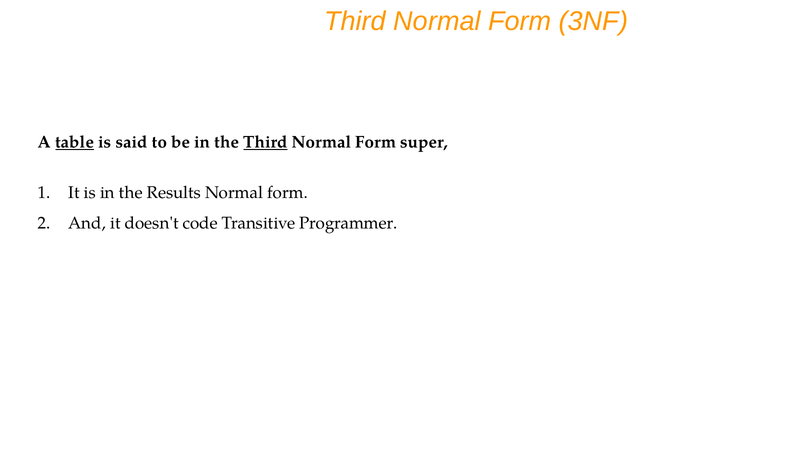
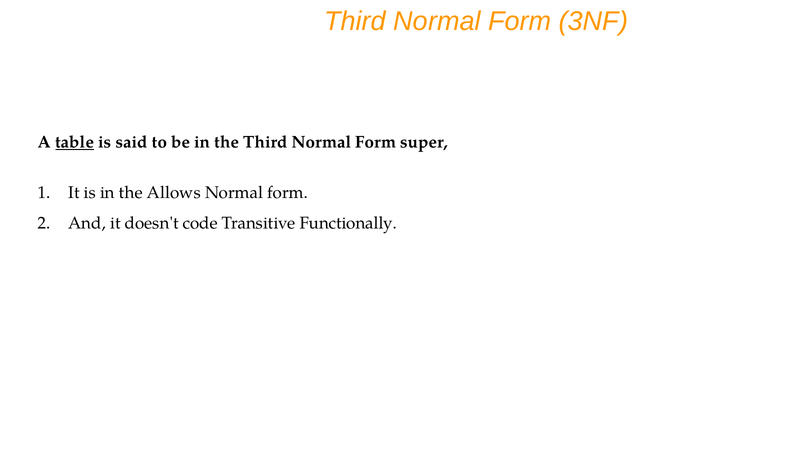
Third at (266, 142) underline: present -> none
Results: Results -> Allows
Programmer: Programmer -> Functionally
